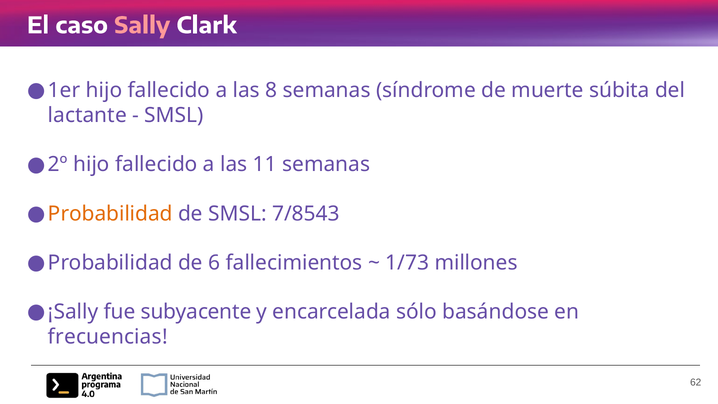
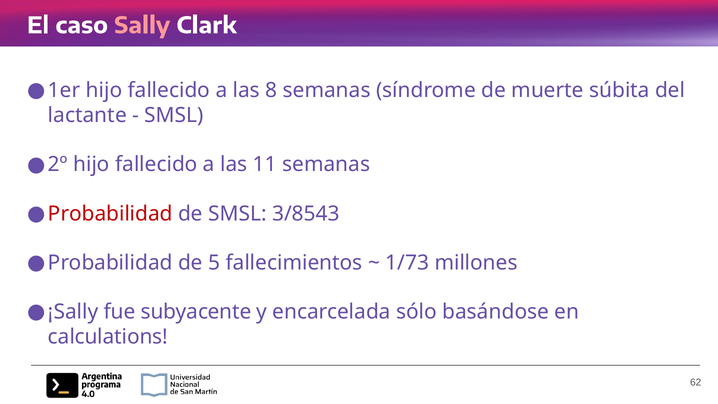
Probabilidad at (110, 214) colour: orange -> red
7/8543: 7/8543 -> 3/8543
6: 6 -> 5
frecuencias: frecuencias -> calculations
